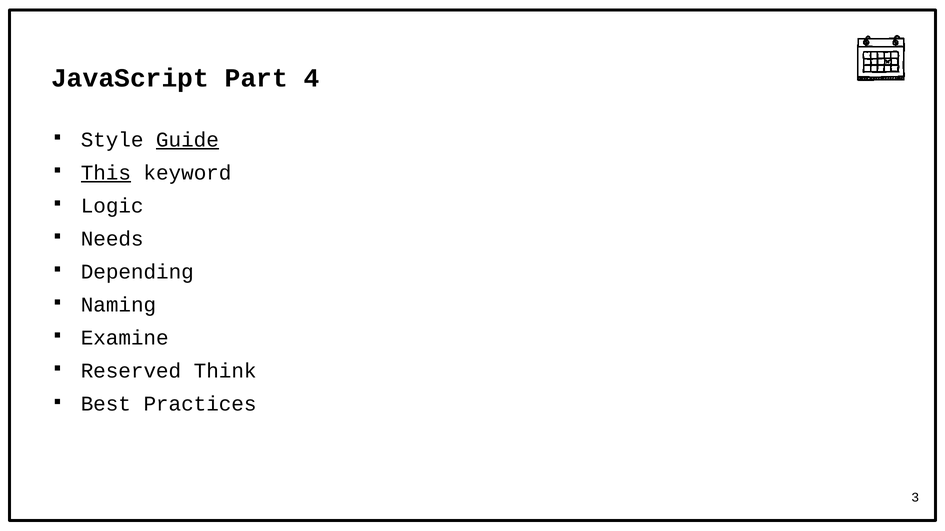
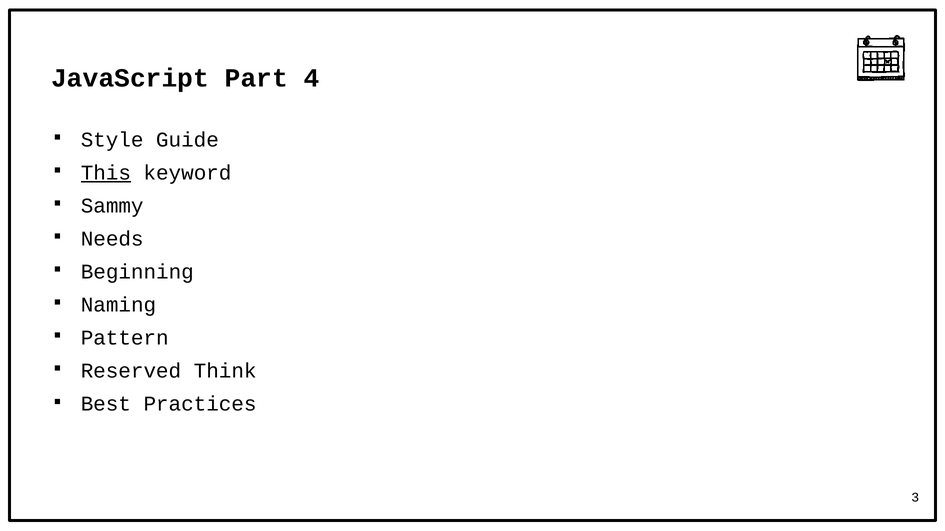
Guide underline: present -> none
Logic: Logic -> Sammy
Depending: Depending -> Beginning
Examine: Examine -> Pattern
